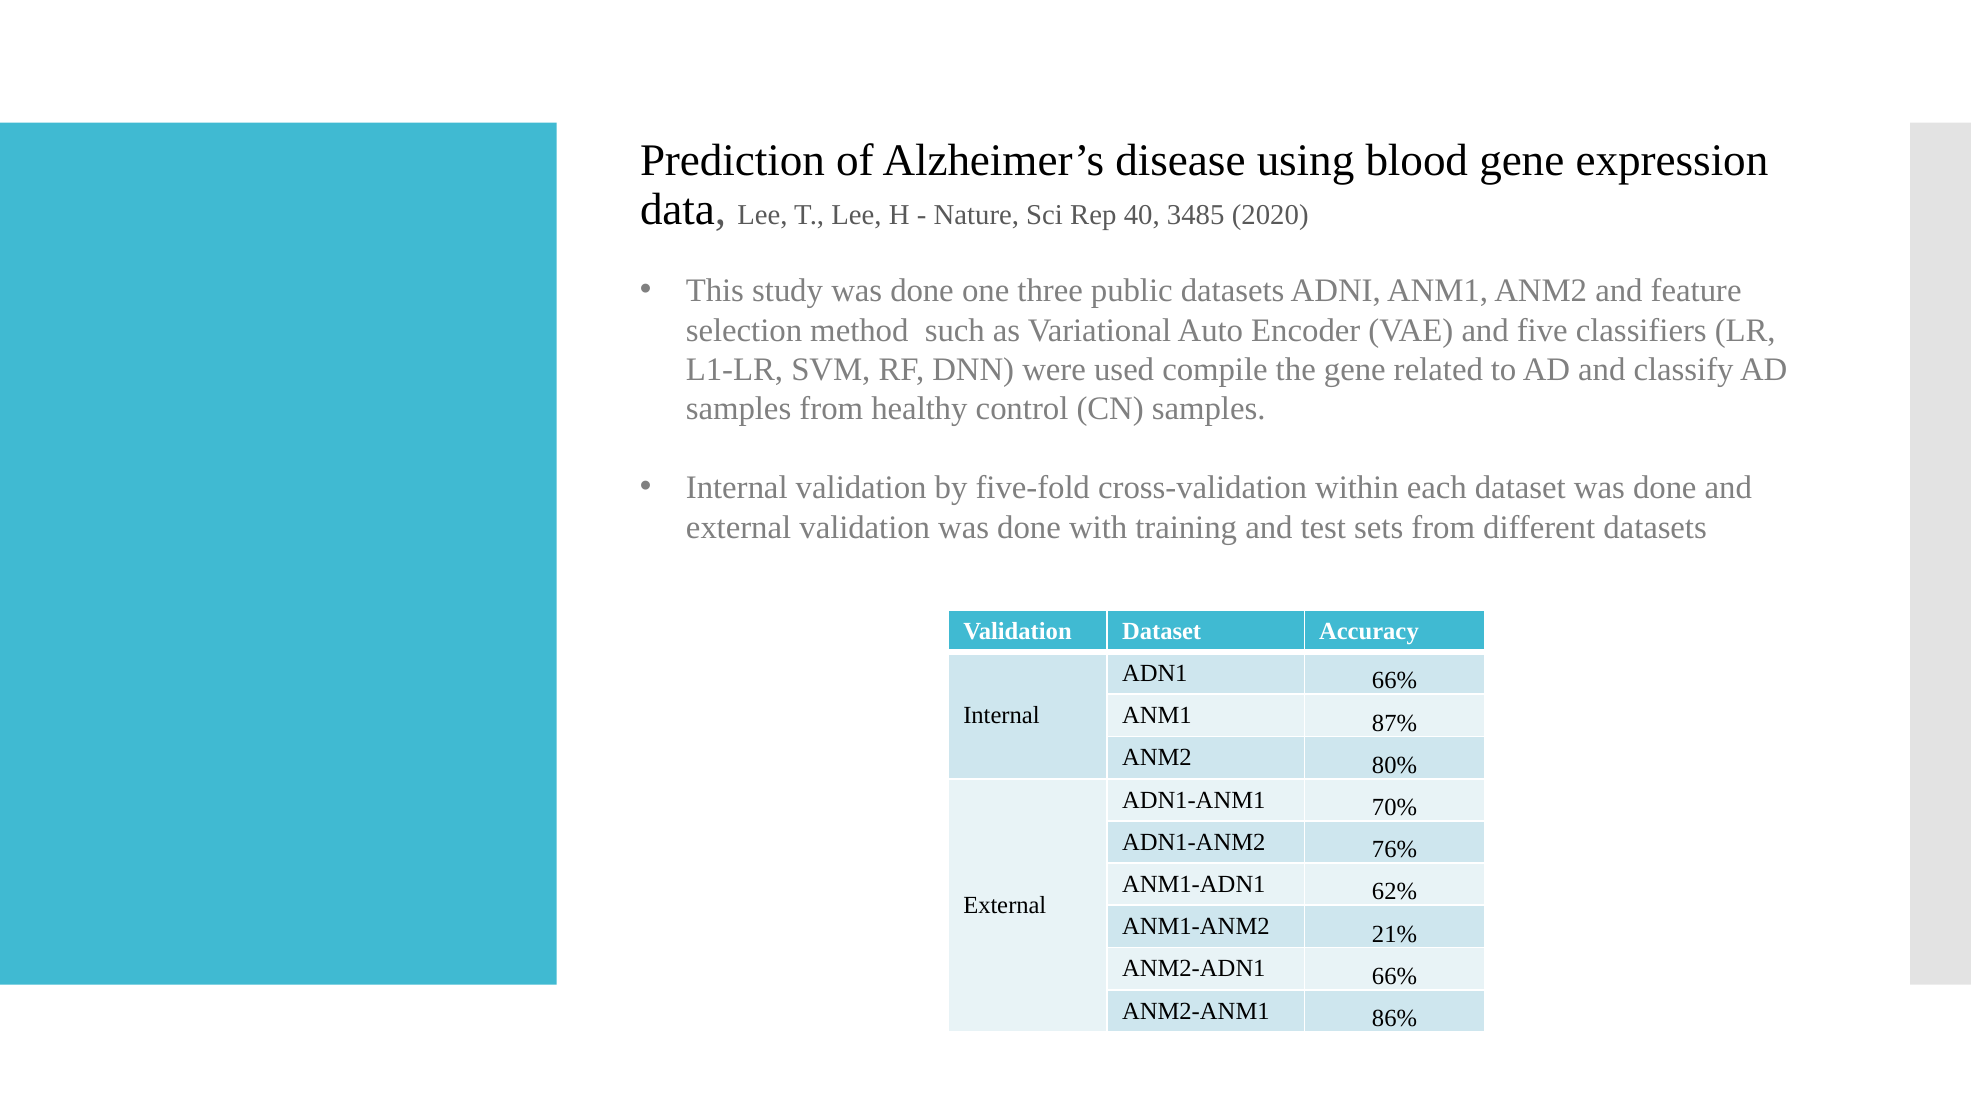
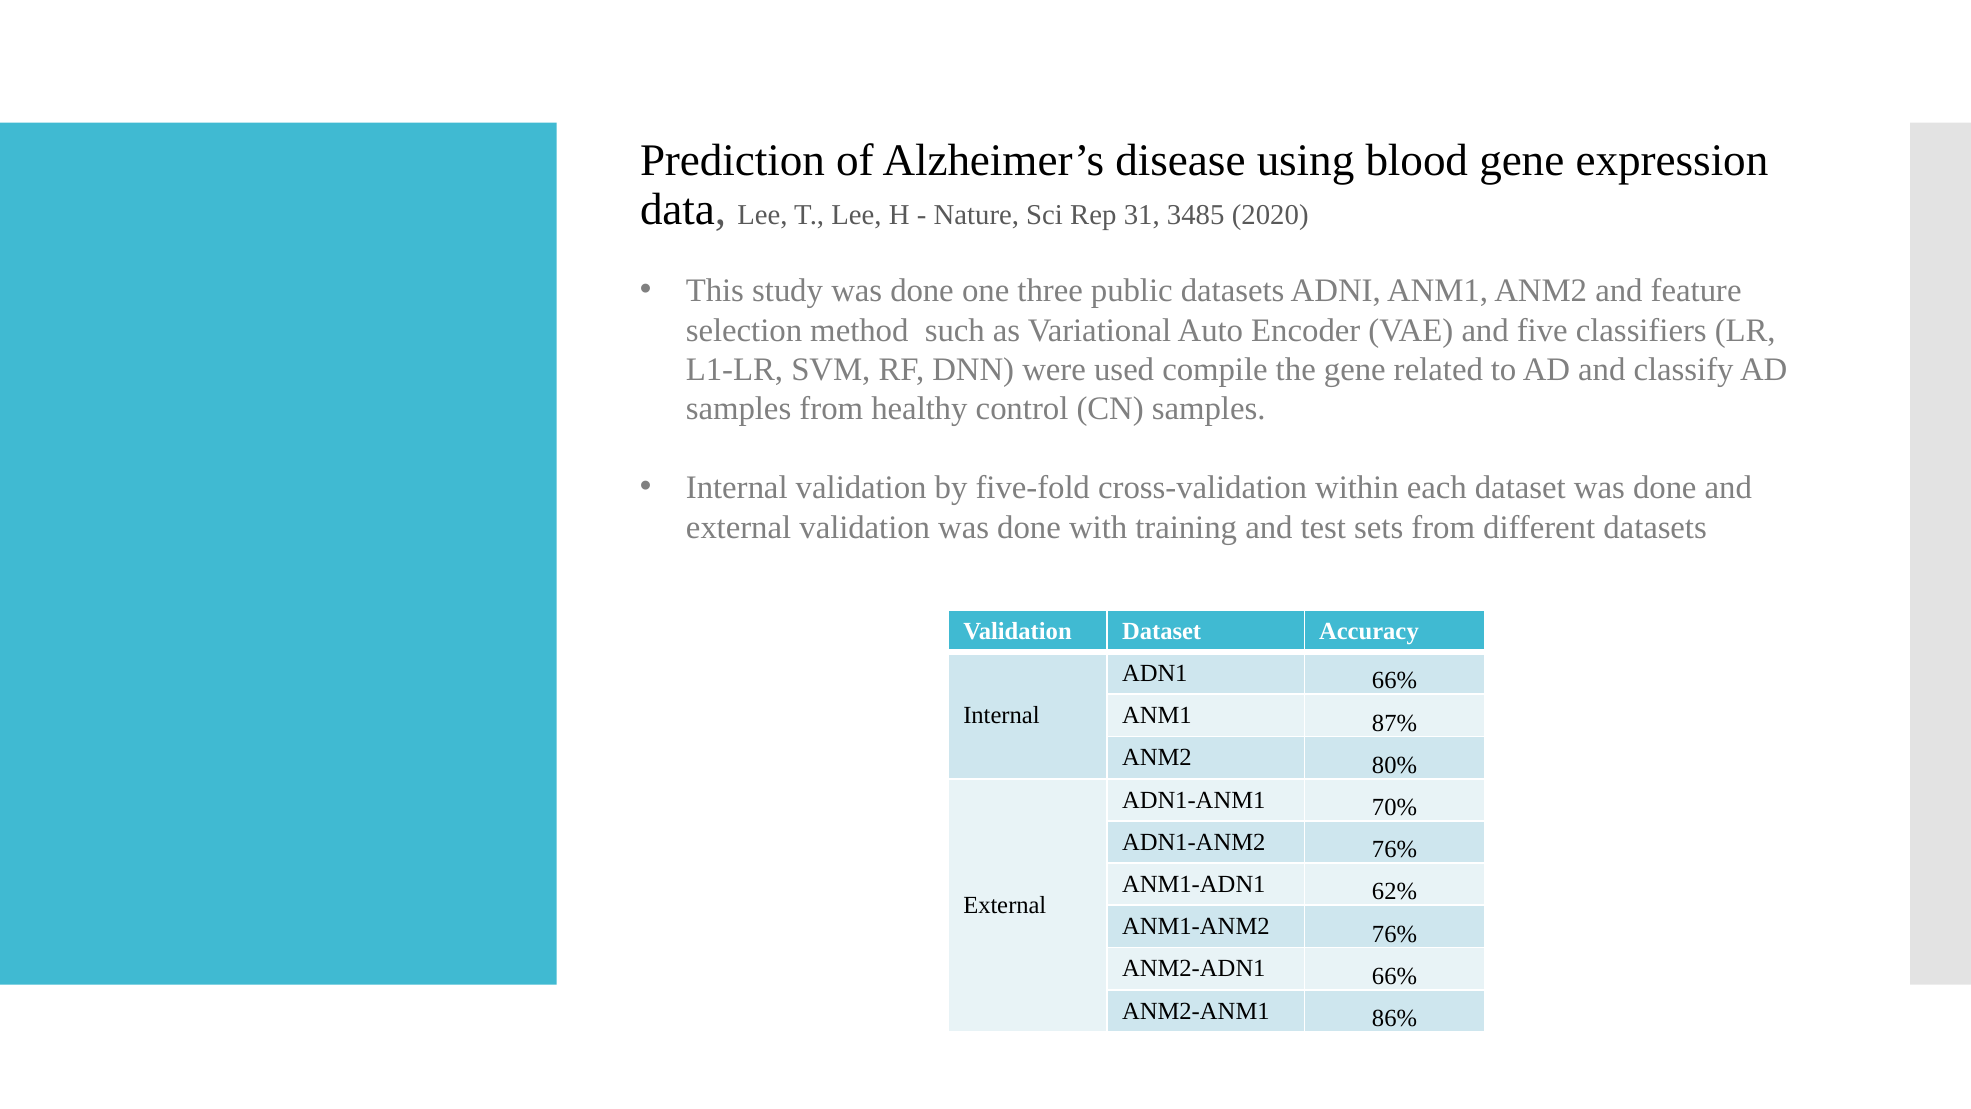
40: 40 -> 31
ANM1-ANM2 21%: 21% -> 76%
